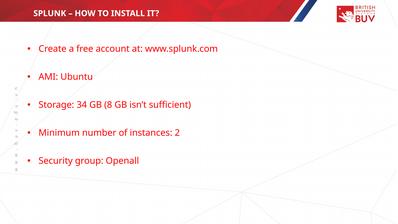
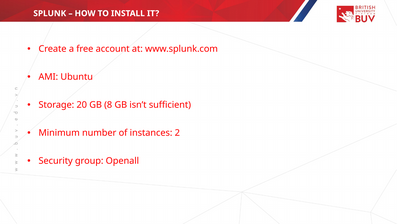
34: 34 -> 20
